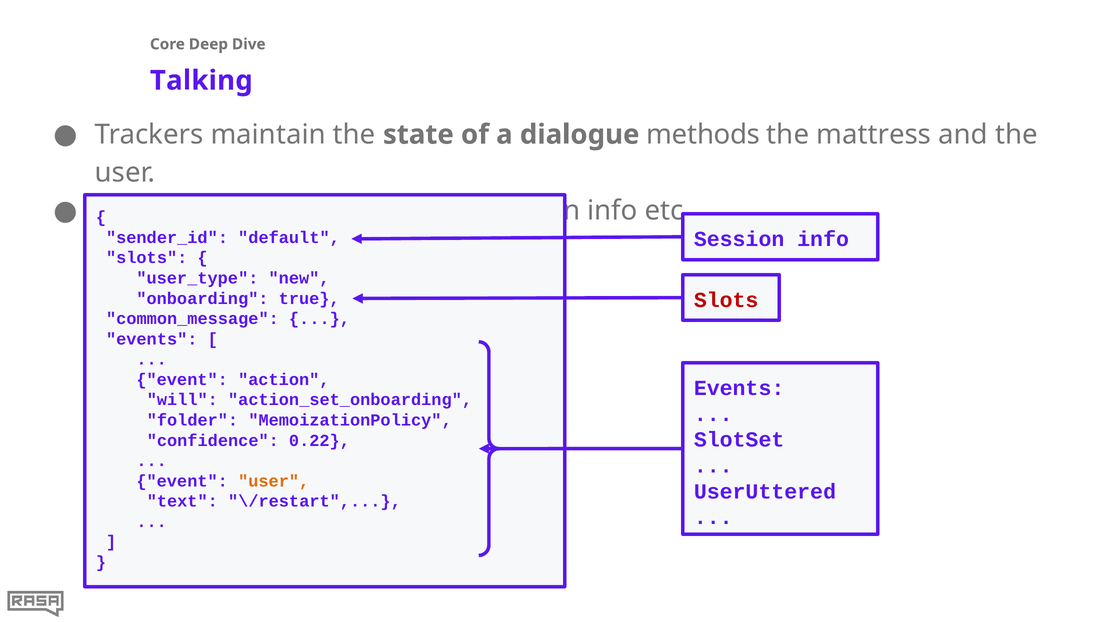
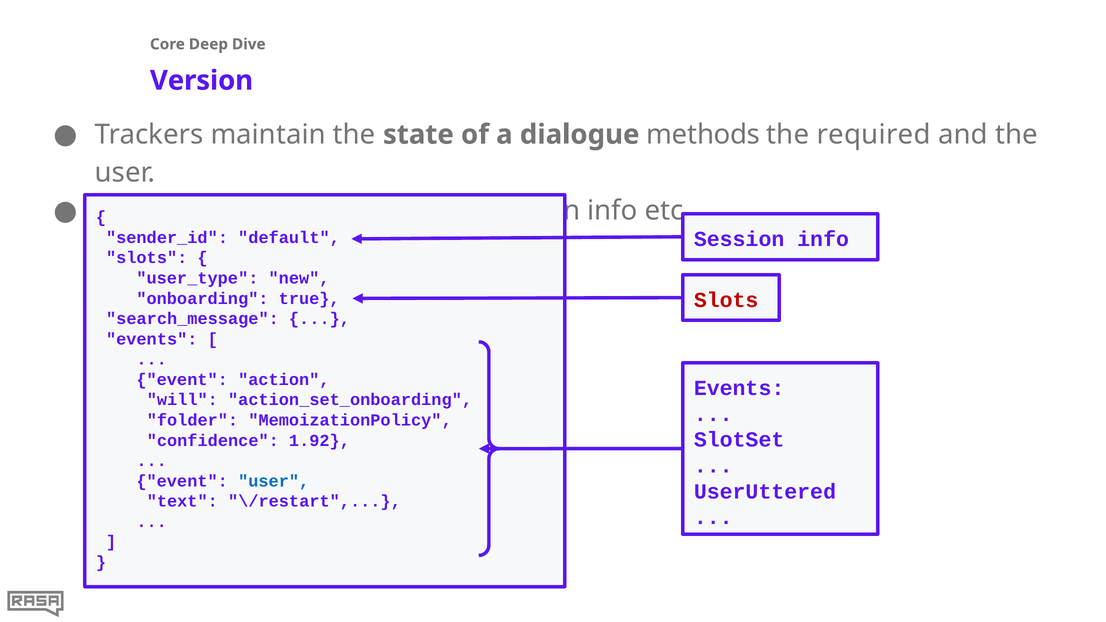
Talking: Talking -> Version
mattress: mattress -> required
common_message: common_message -> search_message
0.22: 0.22 -> 1.92
user at (274, 481) colour: orange -> blue
